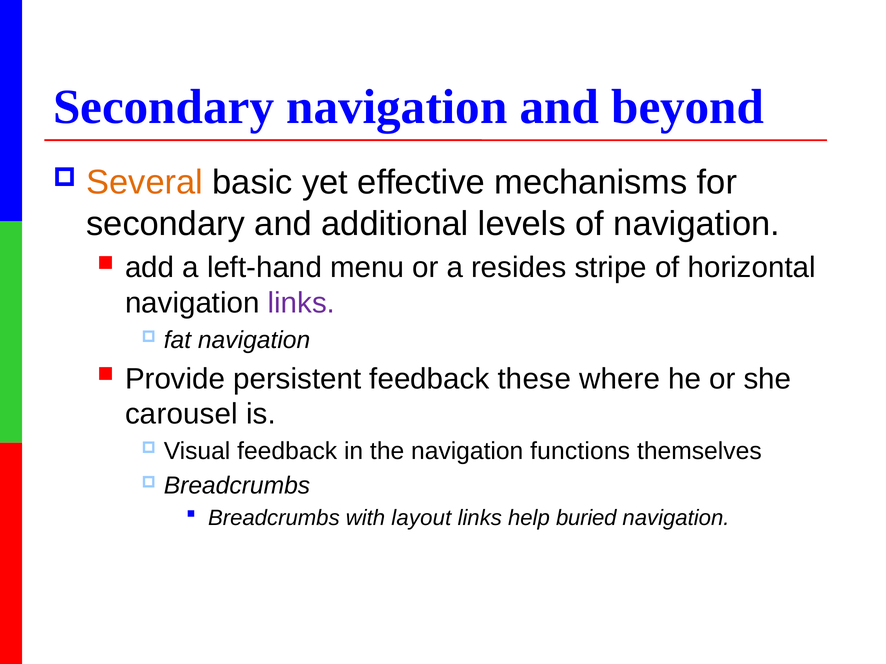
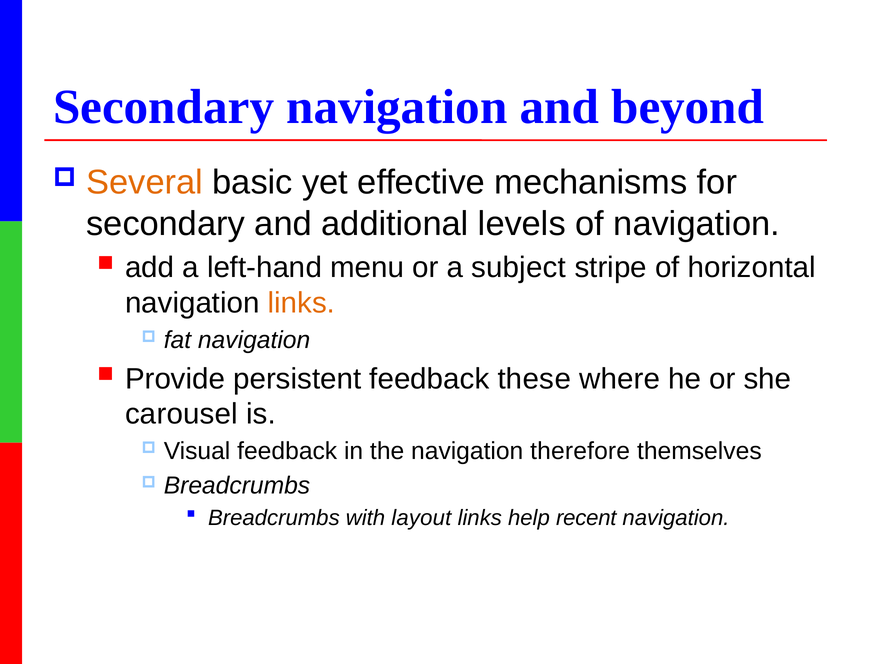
resides: resides -> subject
links at (301, 303) colour: purple -> orange
functions: functions -> therefore
buried: buried -> recent
